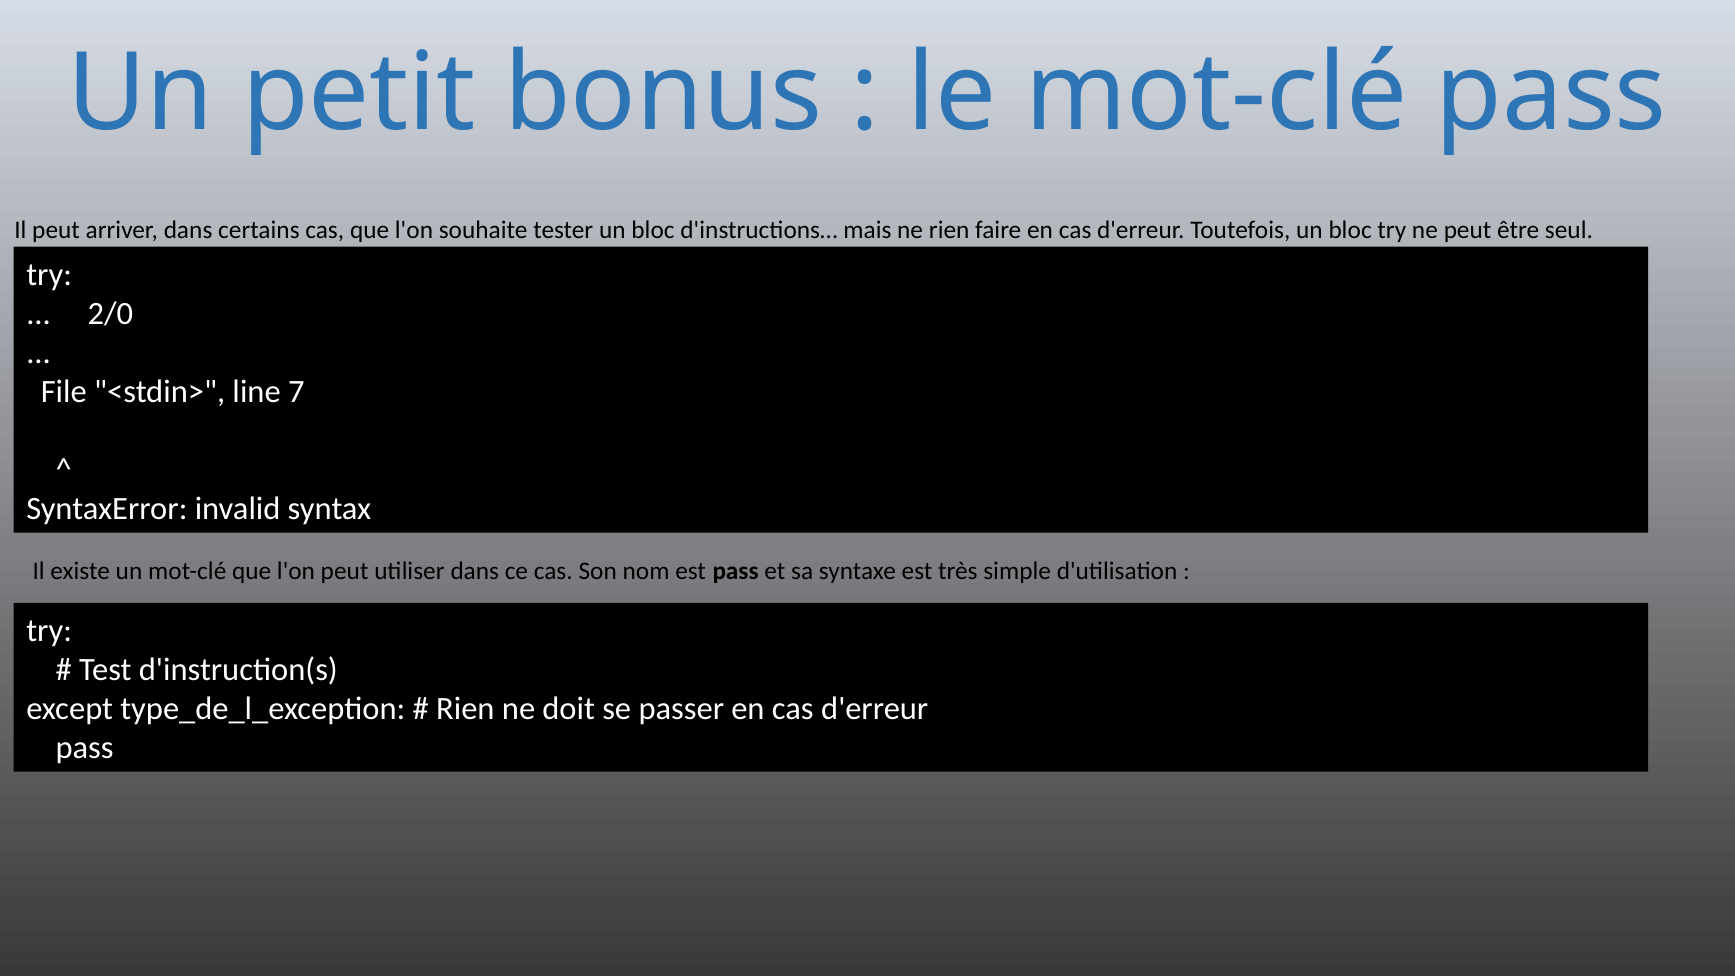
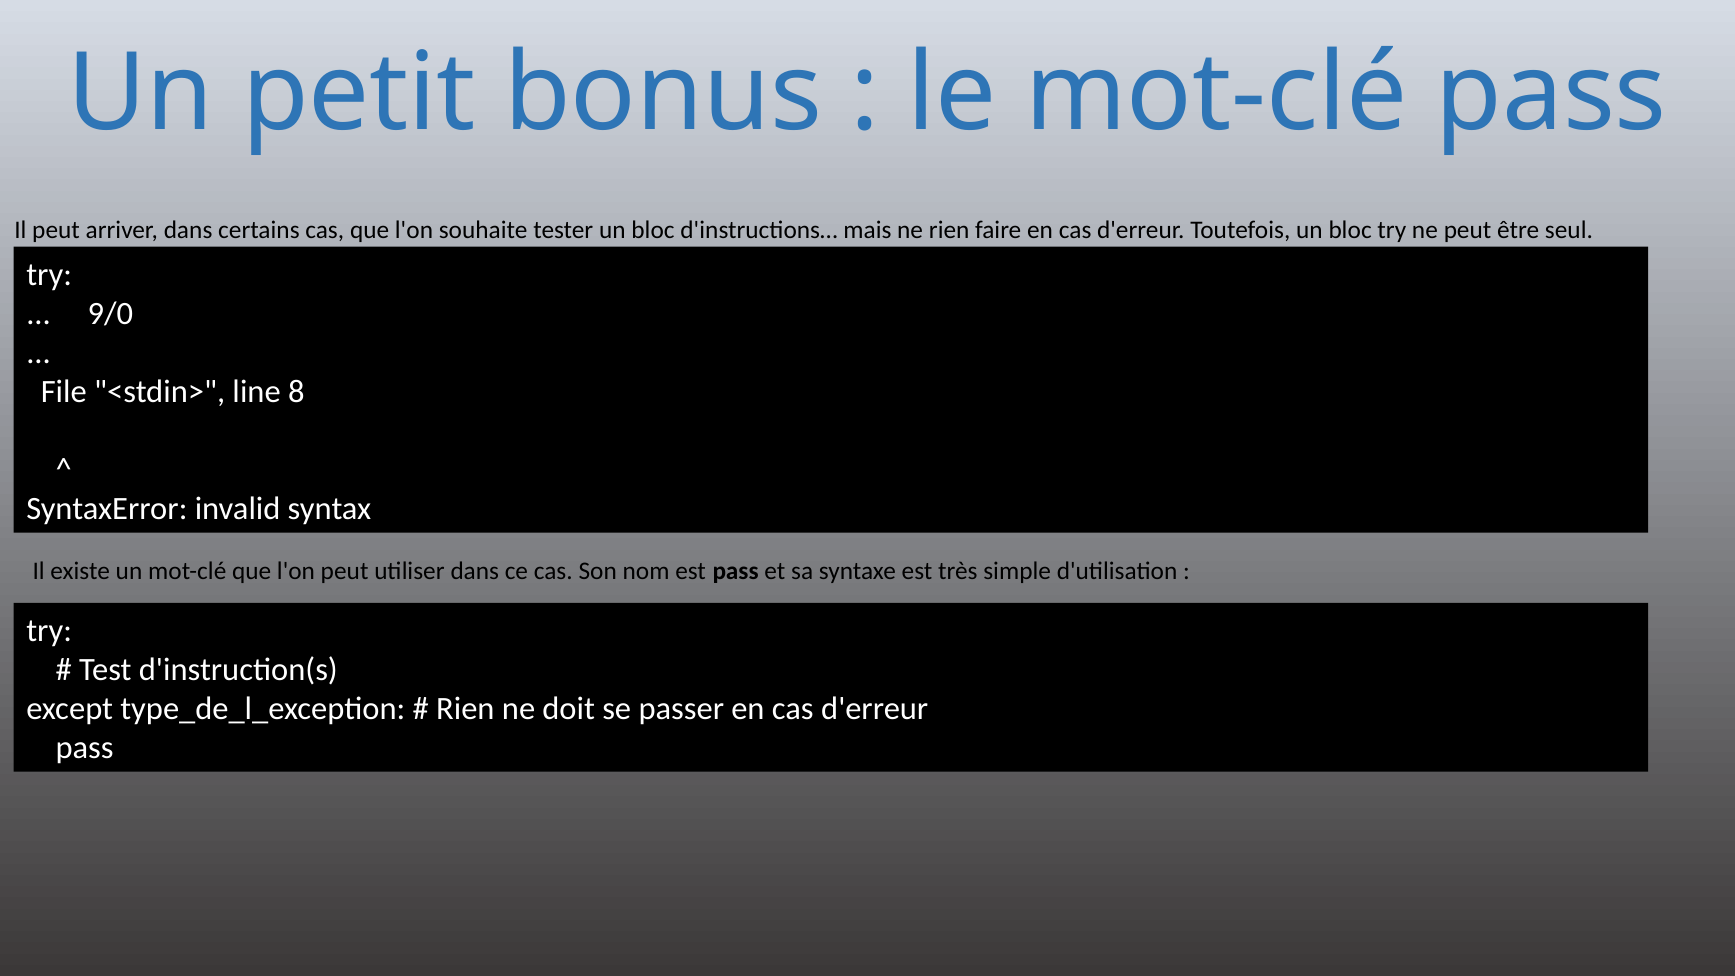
2/0: 2/0 -> 9/0
7: 7 -> 8
